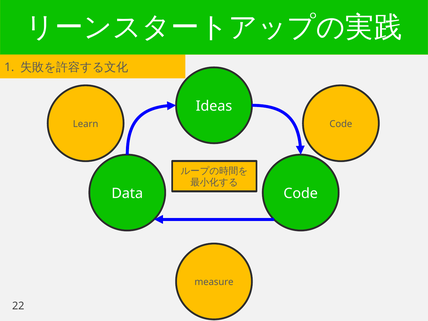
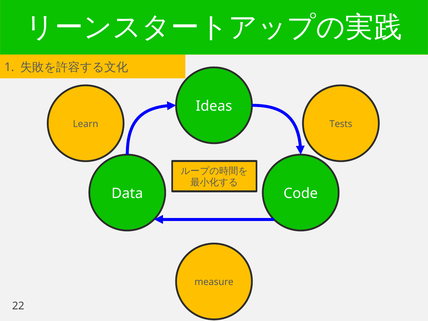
Learn Code: Code -> Tests
